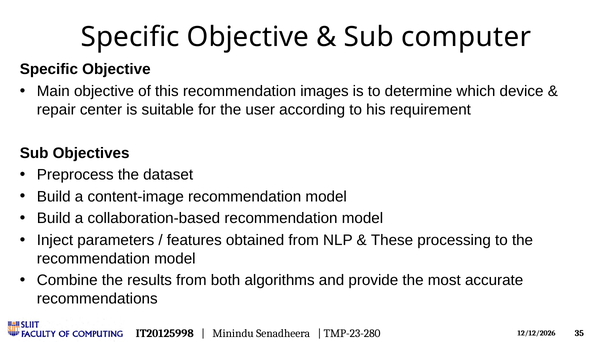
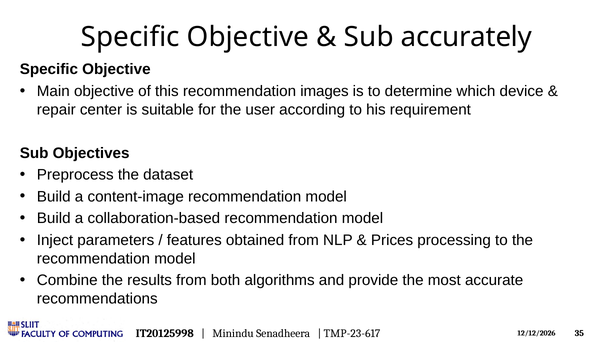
computer: computer -> accurately
These: These -> Prices
TMP-23-280: TMP-23-280 -> TMP-23-617
